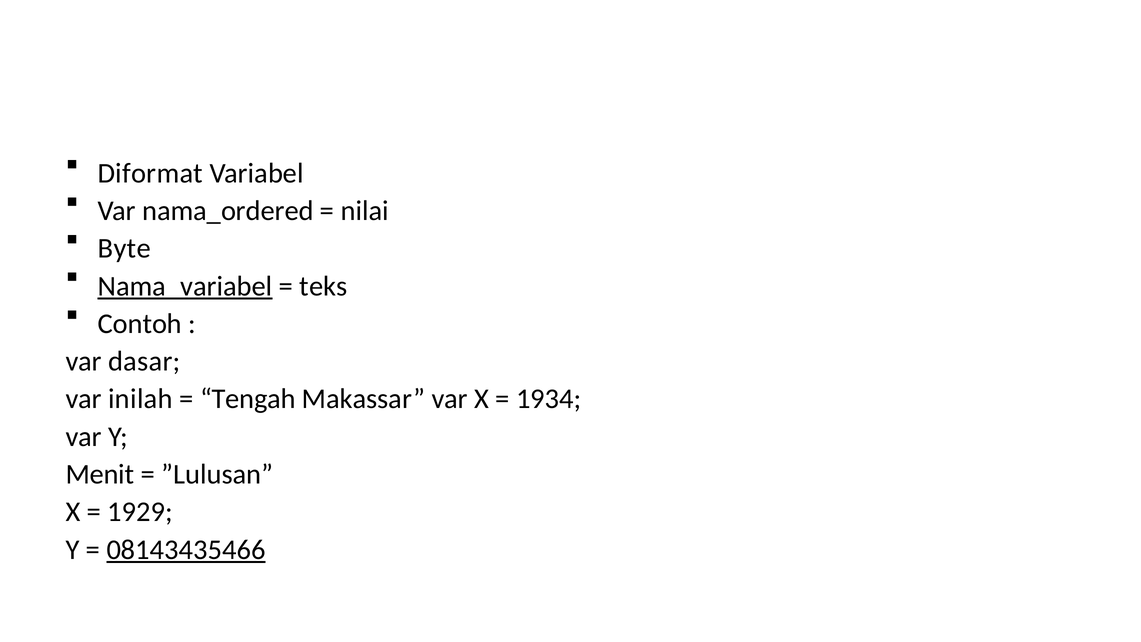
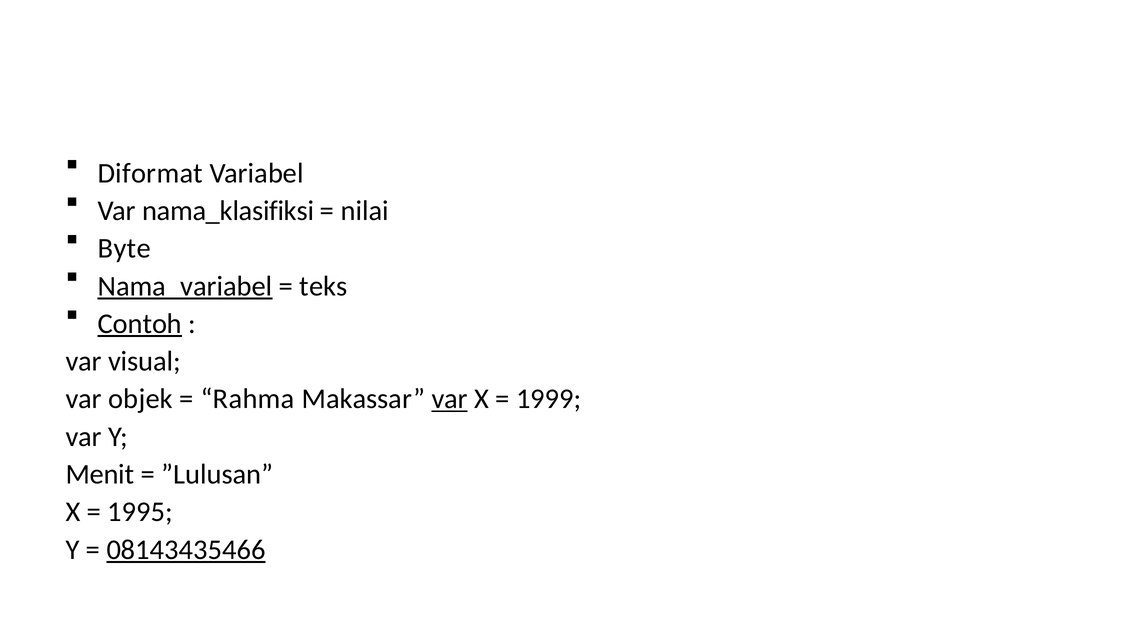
nama_ordered: nama_ordered -> nama_klasifiksi
Contoh underline: none -> present
dasar: dasar -> visual
inilah: inilah -> objek
Tengah: Tengah -> Rahma
var at (450, 399) underline: none -> present
1934: 1934 -> 1999
1929: 1929 -> 1995
